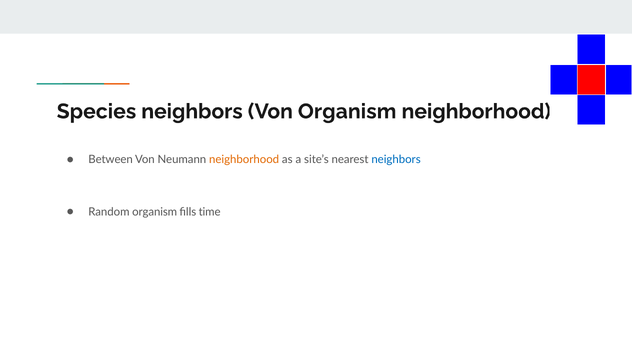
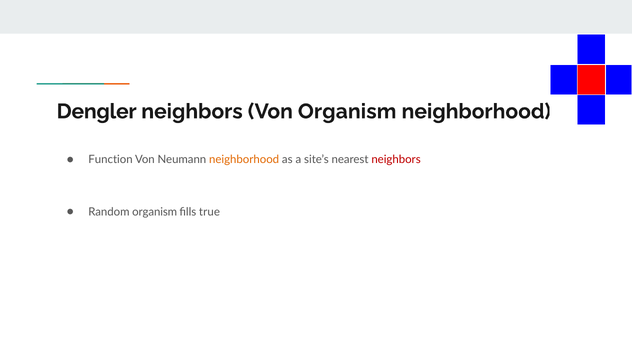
Species: Species -> Dengler
Between: Between -> Function
neighbors at (396, 160) colour: blue -> red
time: time -> true
